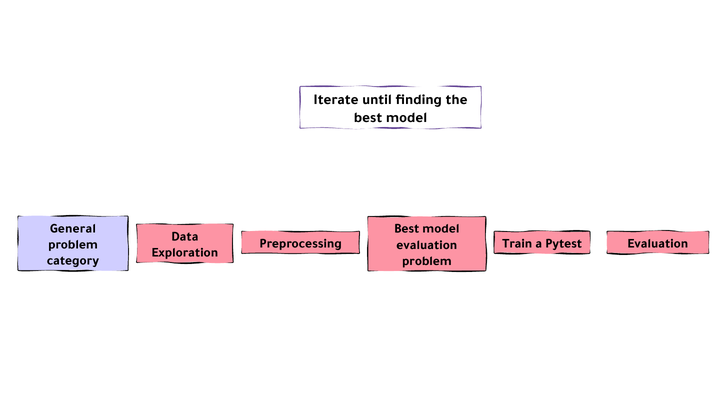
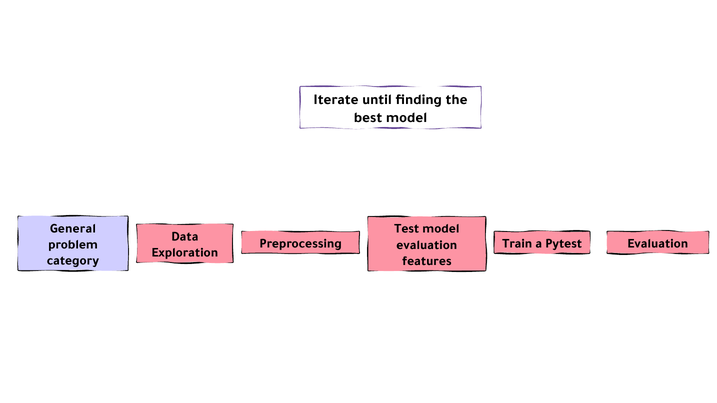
Best at (407, 229): Best -> Test
problem at (427, 261): problem -> features
